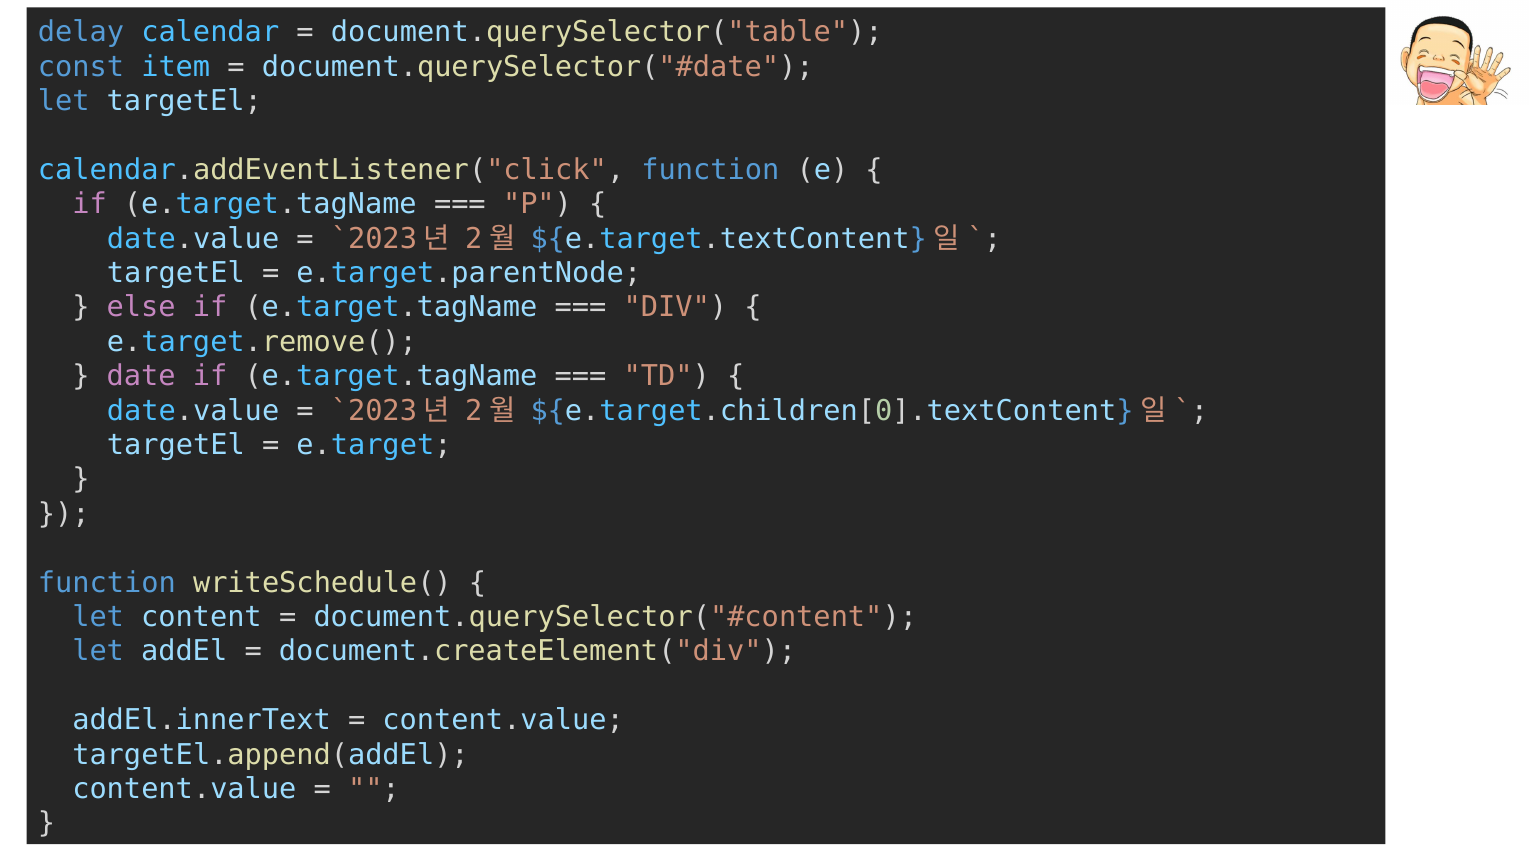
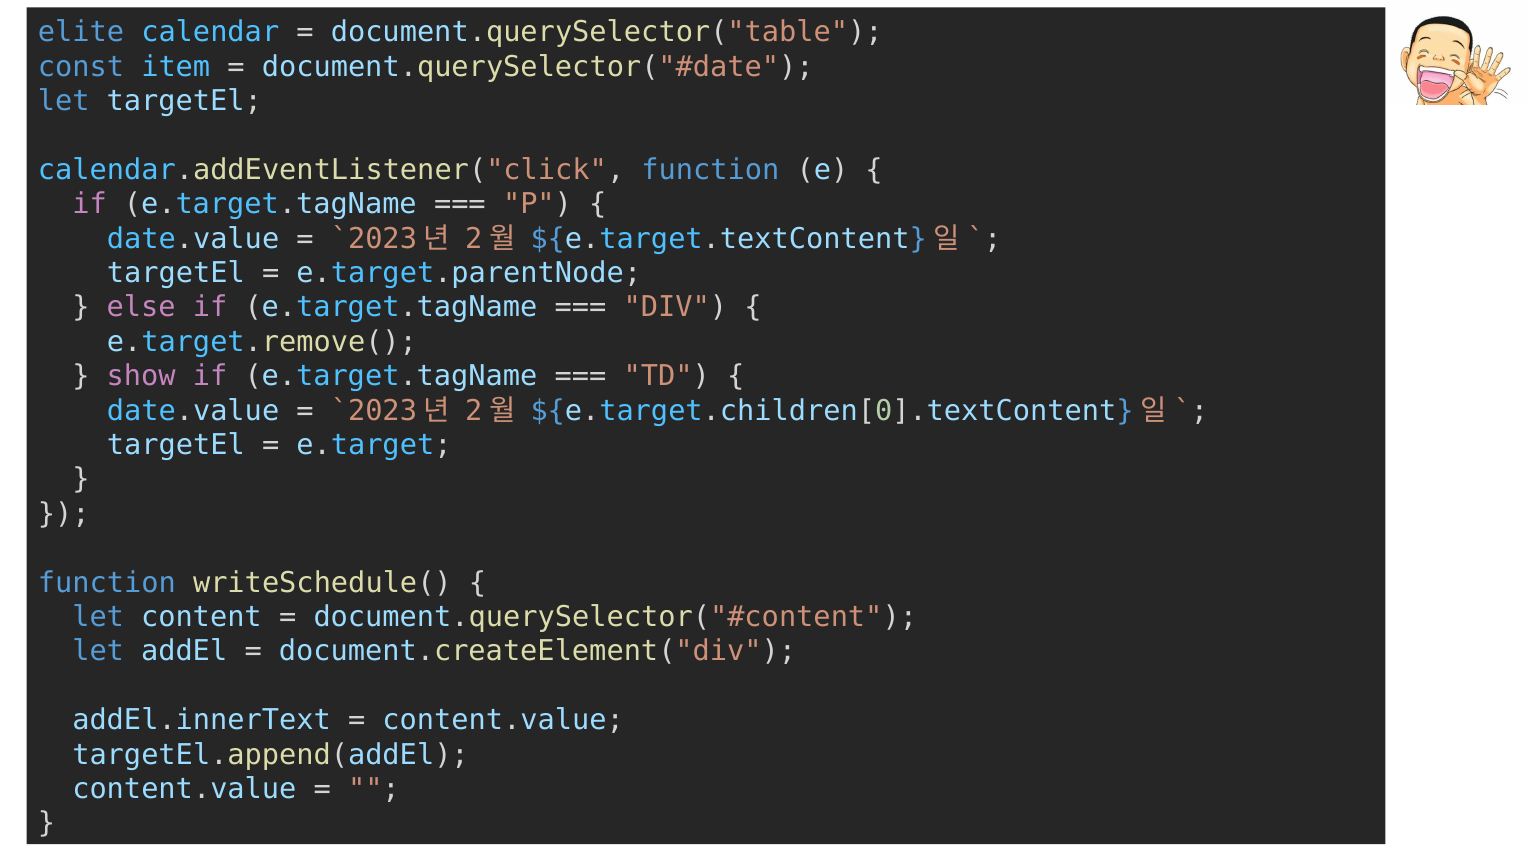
delay: delay -> elite
date: date -> show
